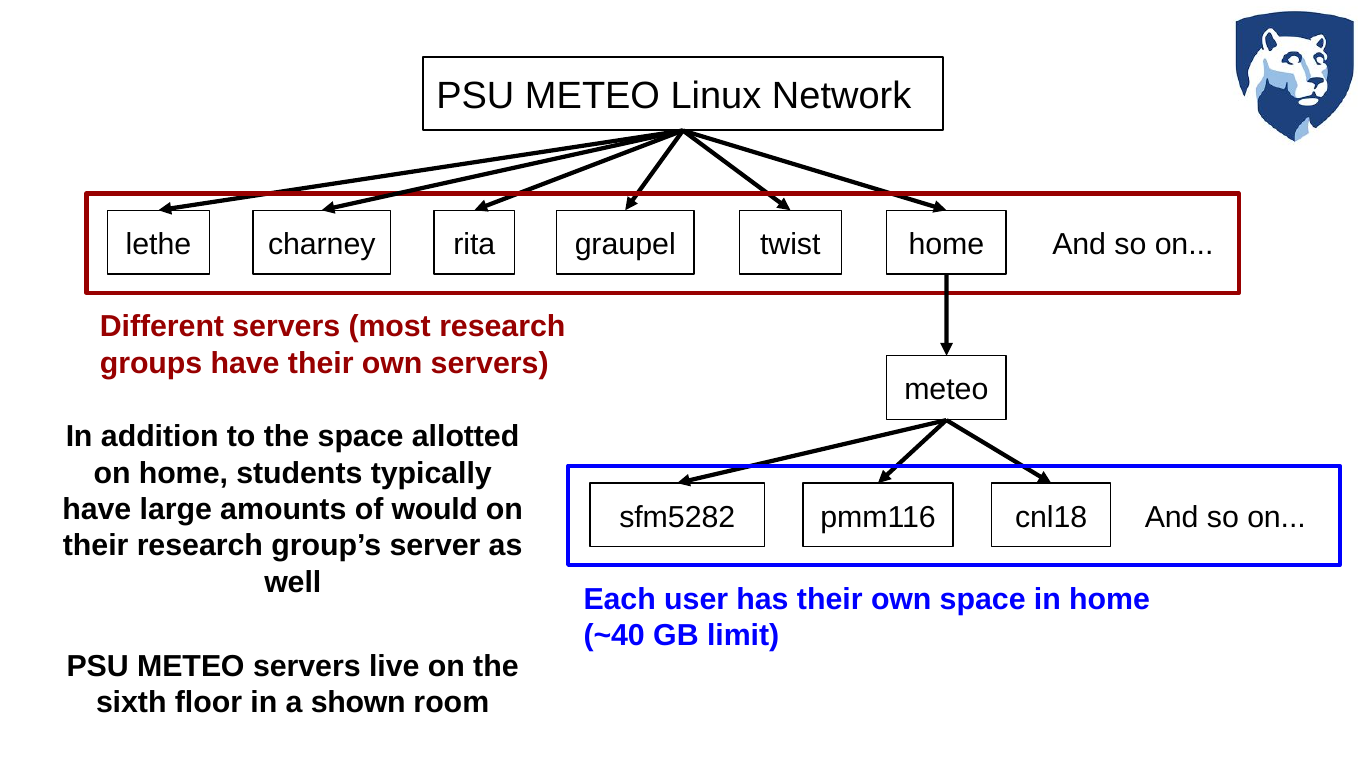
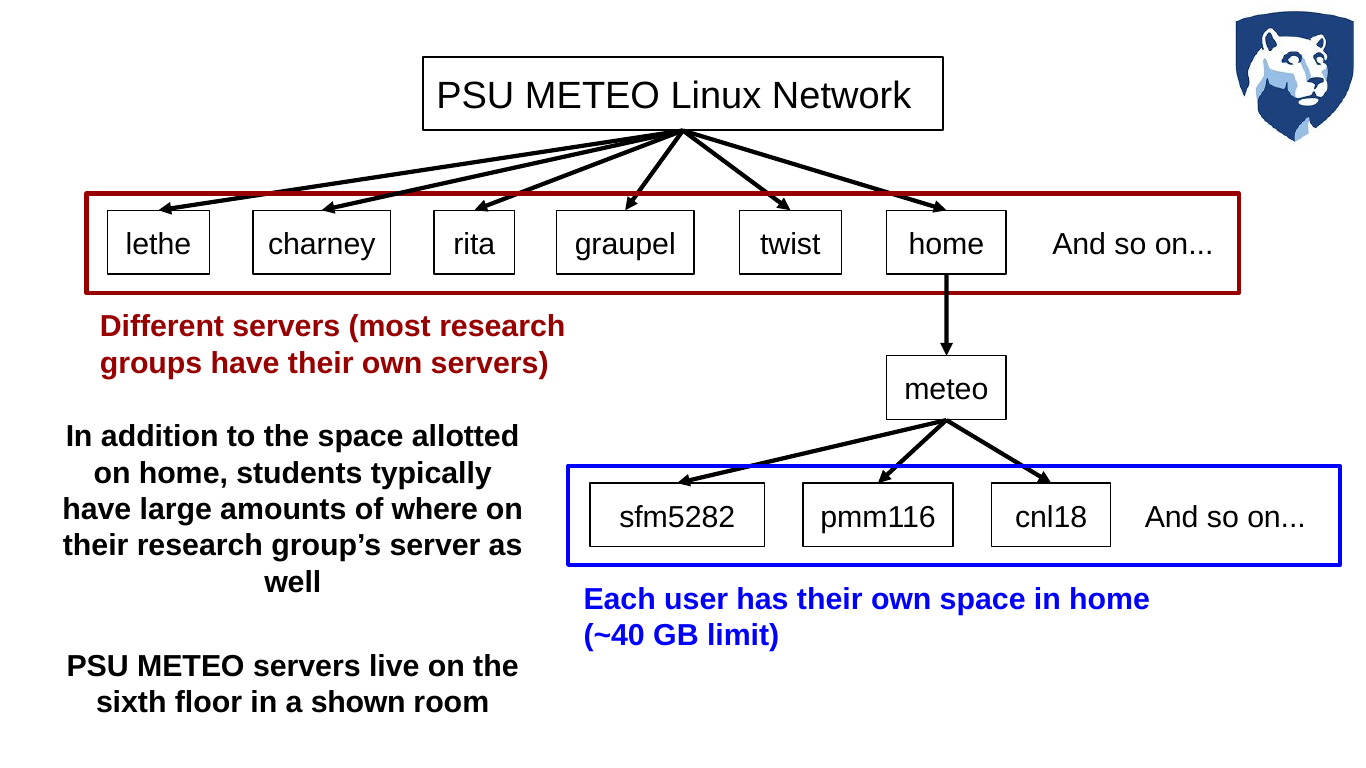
would: would -> where
